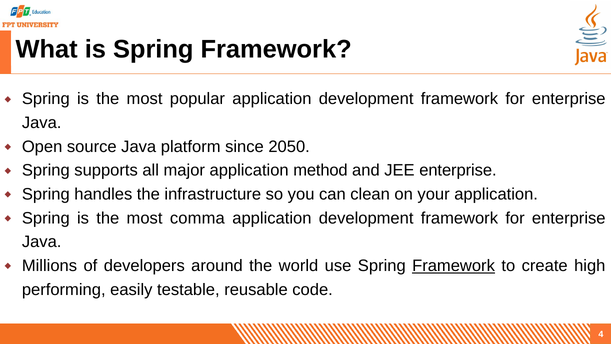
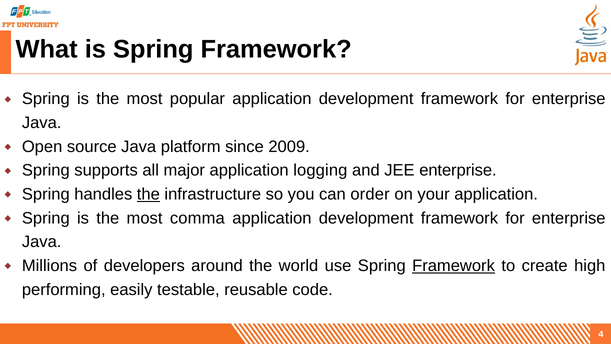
2050: 2050 -> 2009
method: method -> logging
the at (148, 194) underline: none -> present
clean: clean -> order
